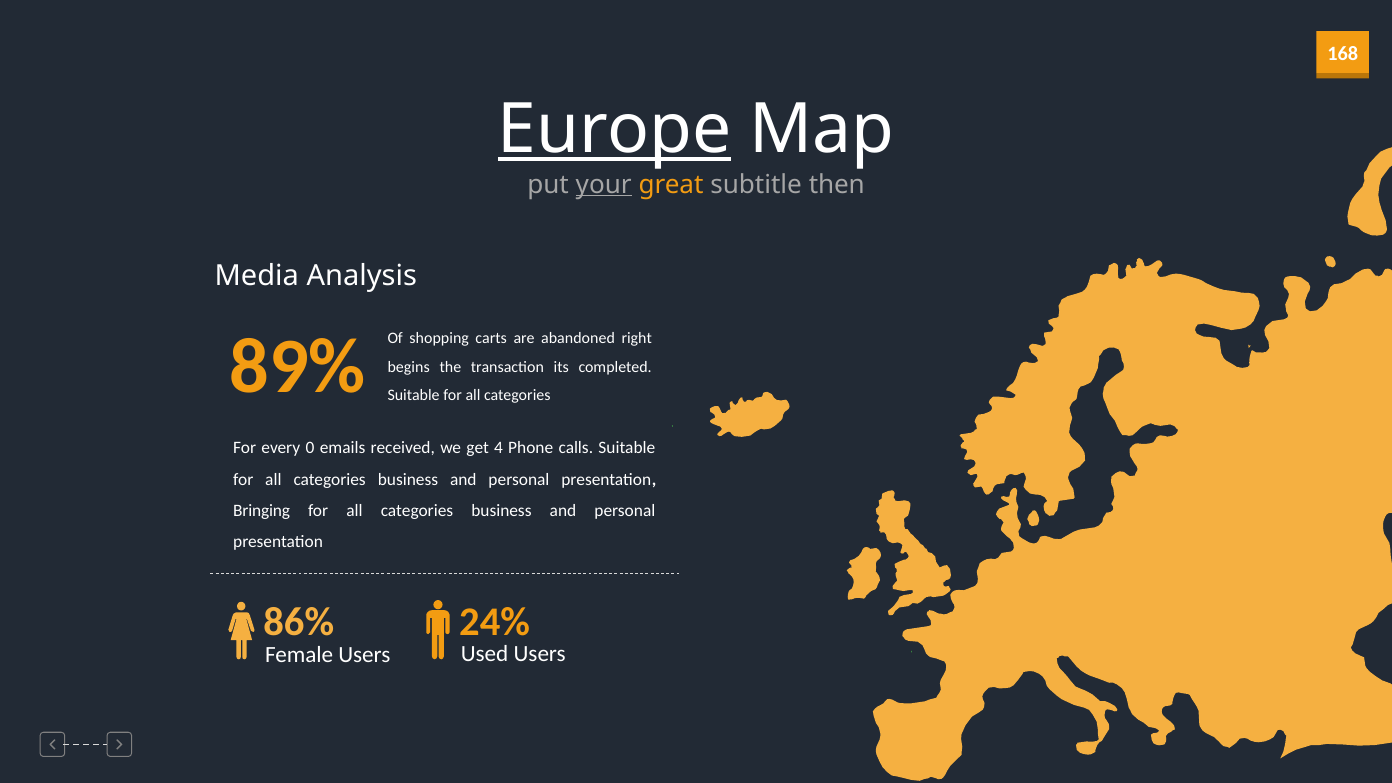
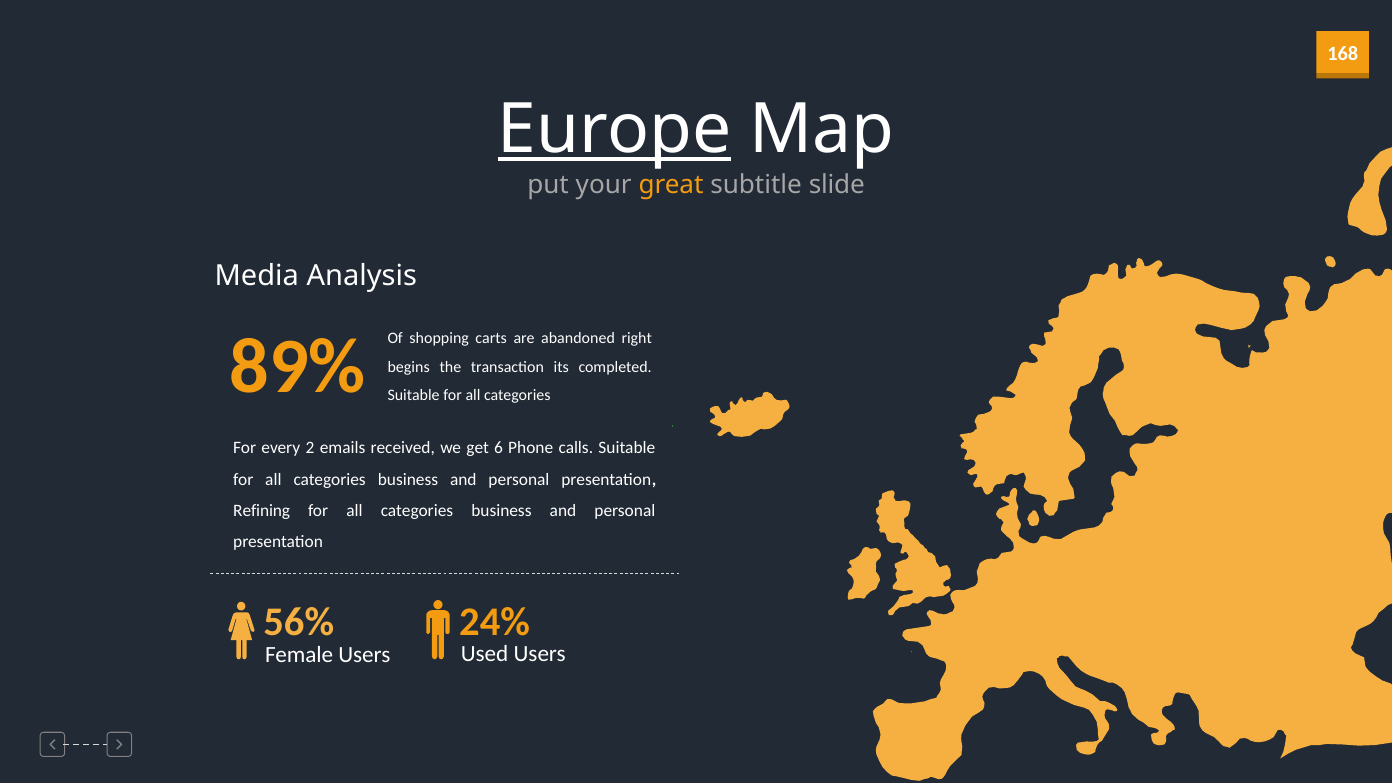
your underline: present -> none
then: then -> slide
0: 0 -> 2
4: 4 -> 6
Bringing: Bringing -> Refining
86%: 86% -> 56%
